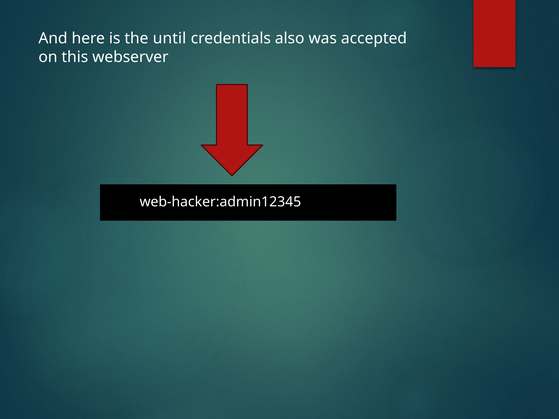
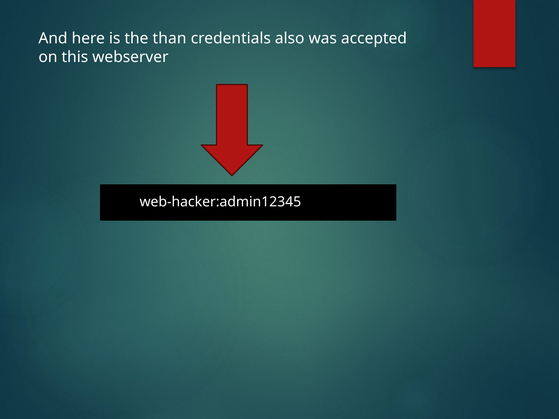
until: until -> than
